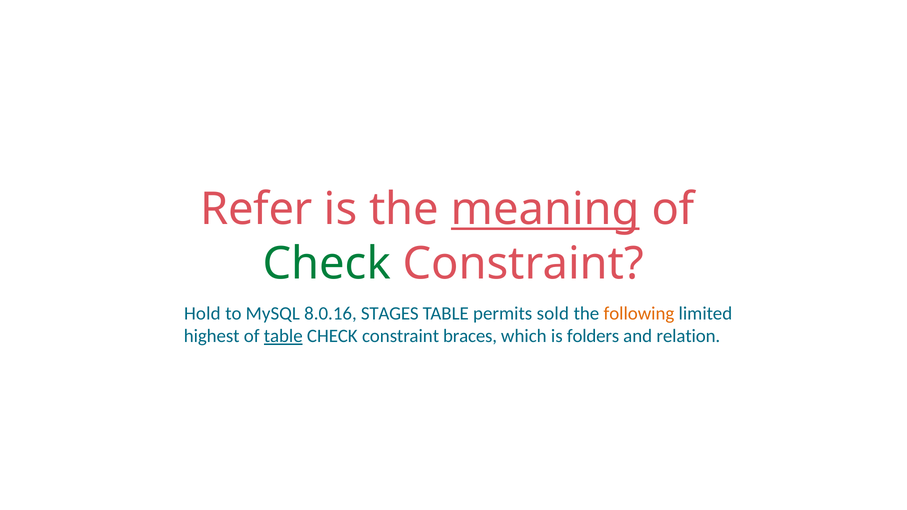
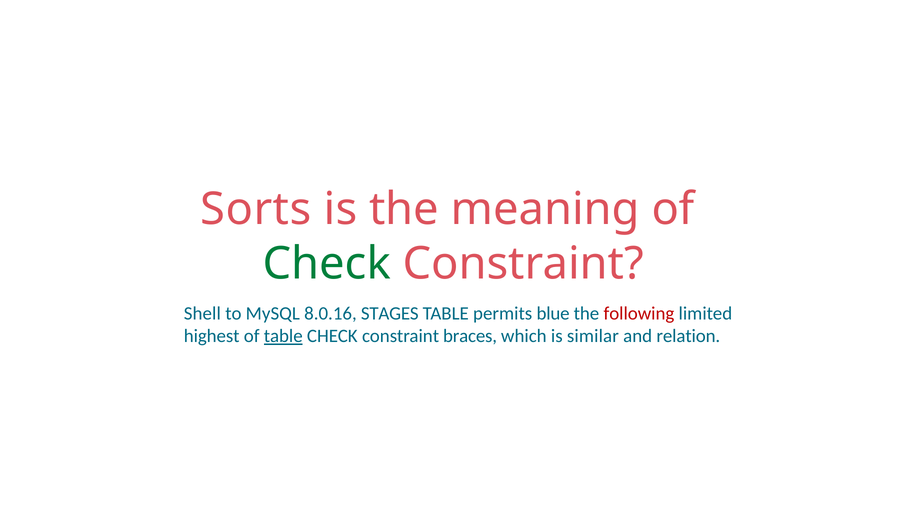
Refer: Refer -> Sorts
meaning underline: present -> none
Hold: Hold -> Shell
sold: sold -> blue
following colour: orange -> red
folders: folders -> similar
